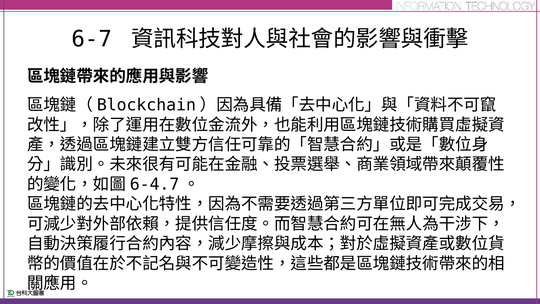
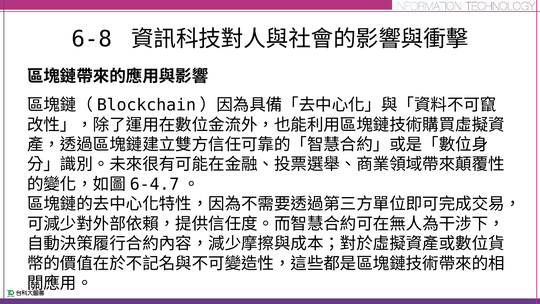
6-7: 6-7 -> 6-8
